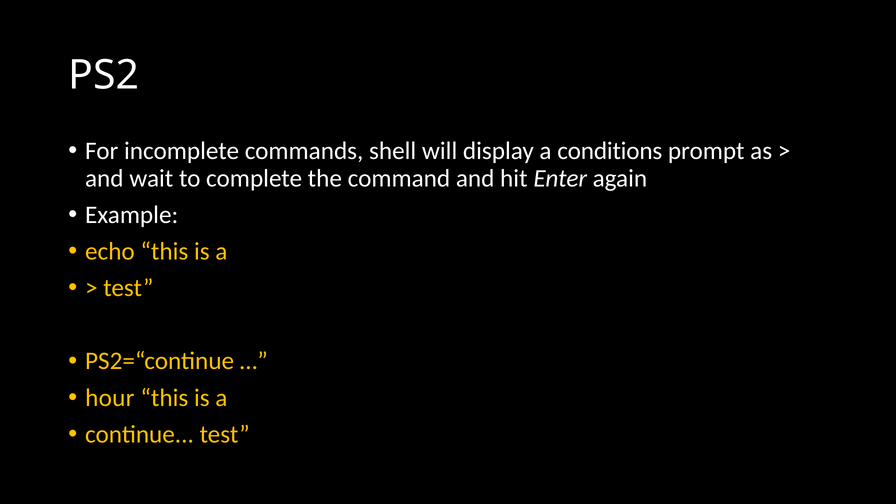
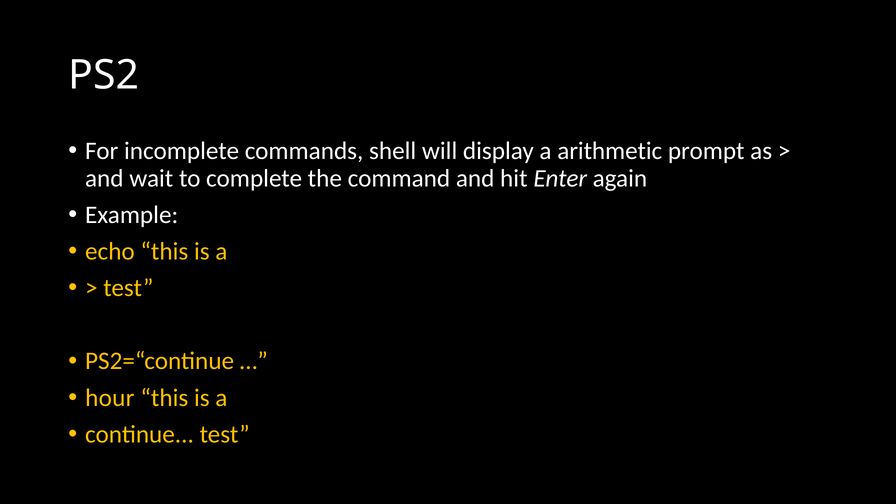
conditions: conditions -> arithmetic
